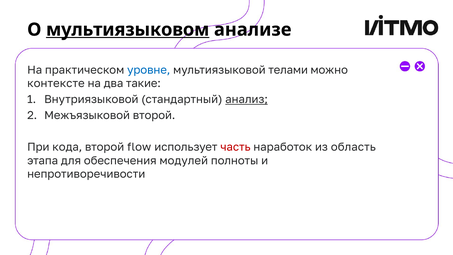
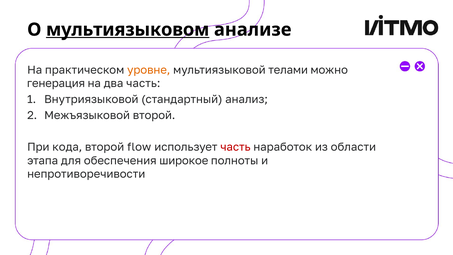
уровне colour: blue -> orange
контексте: контексте -> генерация
два такие: такие -> часть
анализ underline: present -> none
область: область -> области
модулей: модулей -> широкое
